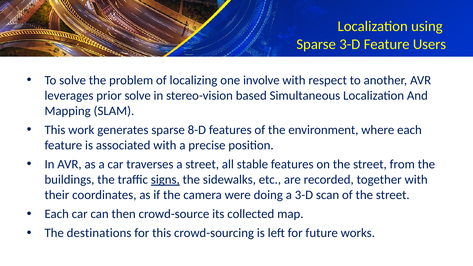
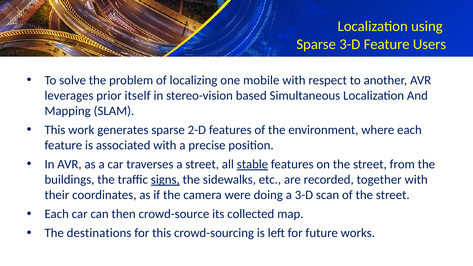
involve: involve -> mobile
prior solve: solve -> itself
8-D: 8-D -> 2-D
stable underline: none -> present
